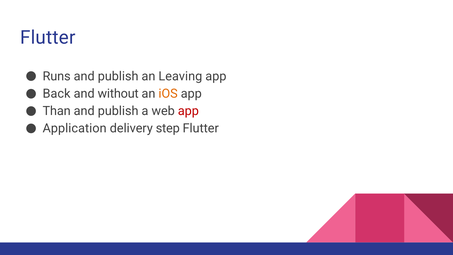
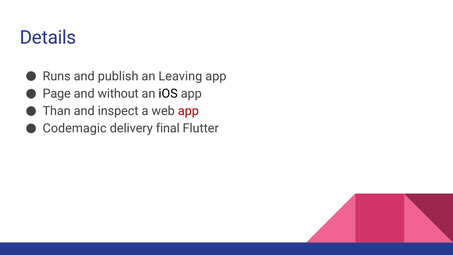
Flutter at (48, 37): Flutter -> Details
Back: Back -> Page
iOS colour: orange -> black
publish at (118, 111): publish -> inspect
Application: Application -> Codemagic
step: step -> final
